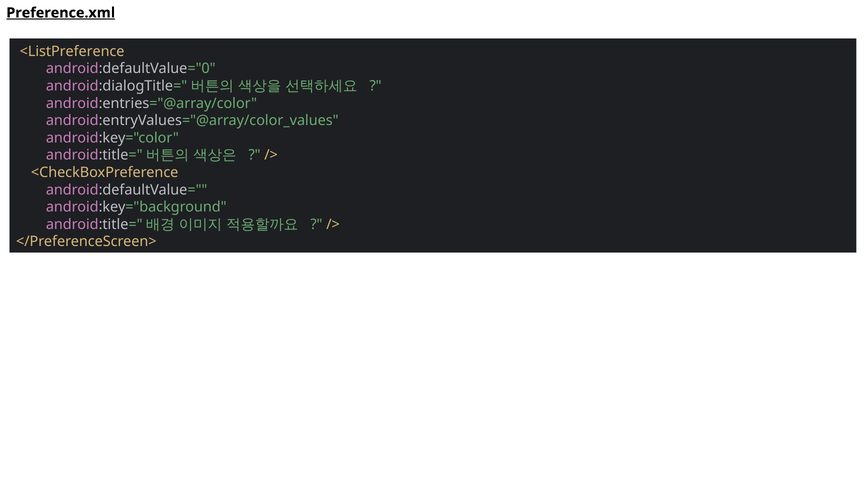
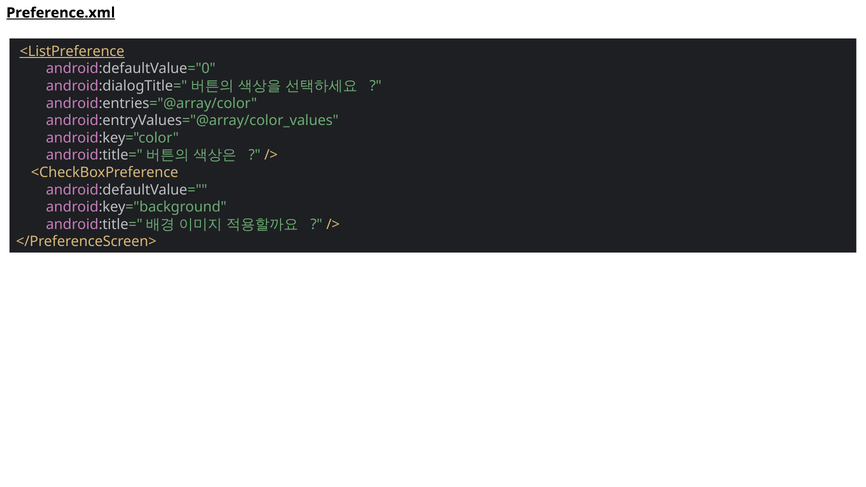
<ListPreference underline: none -> present
